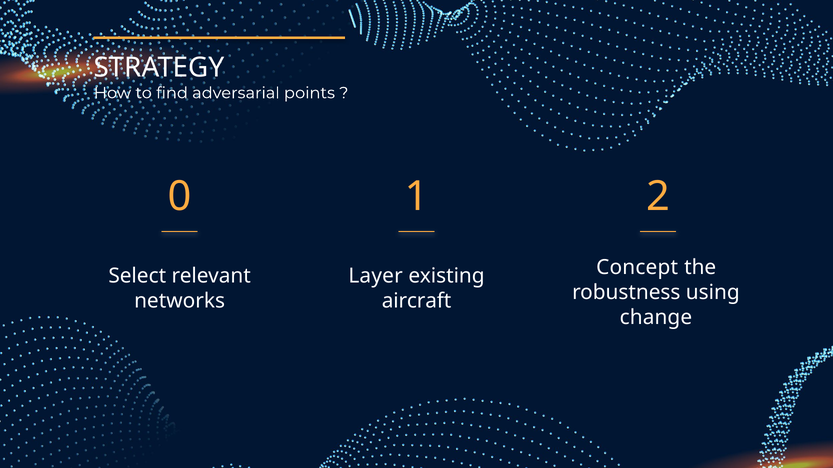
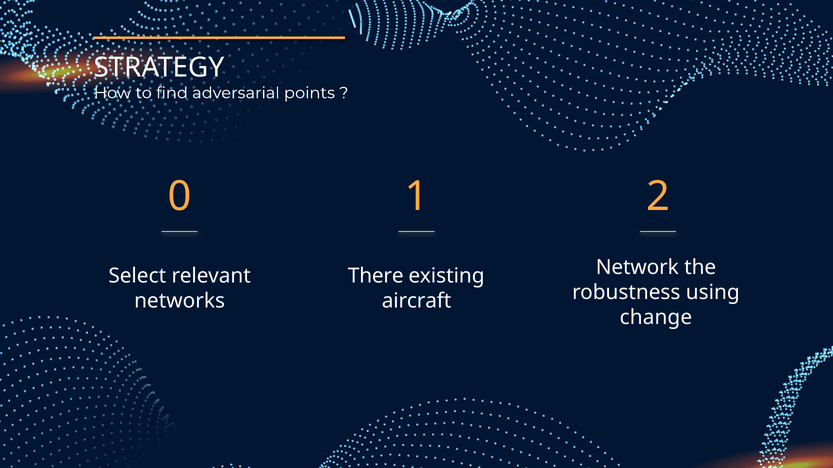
Concept: Concept -> Network
Layer: Layer -> There
